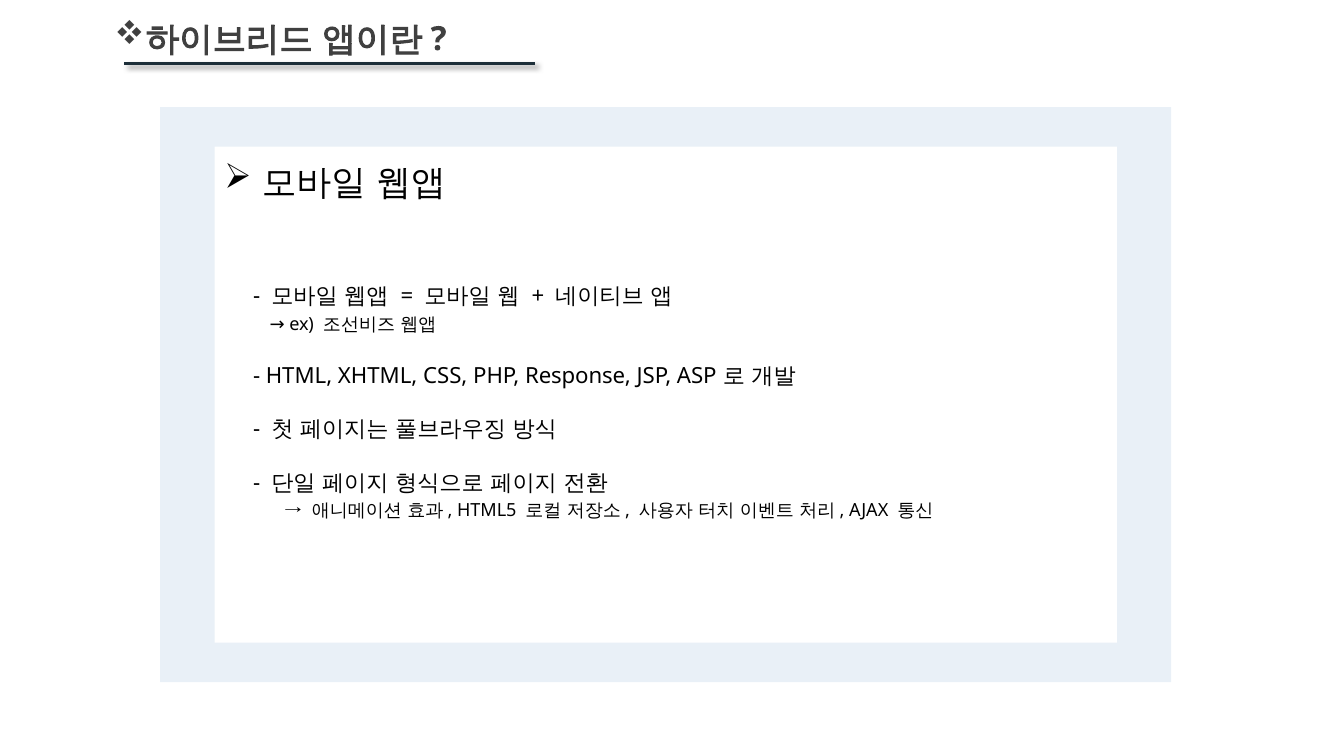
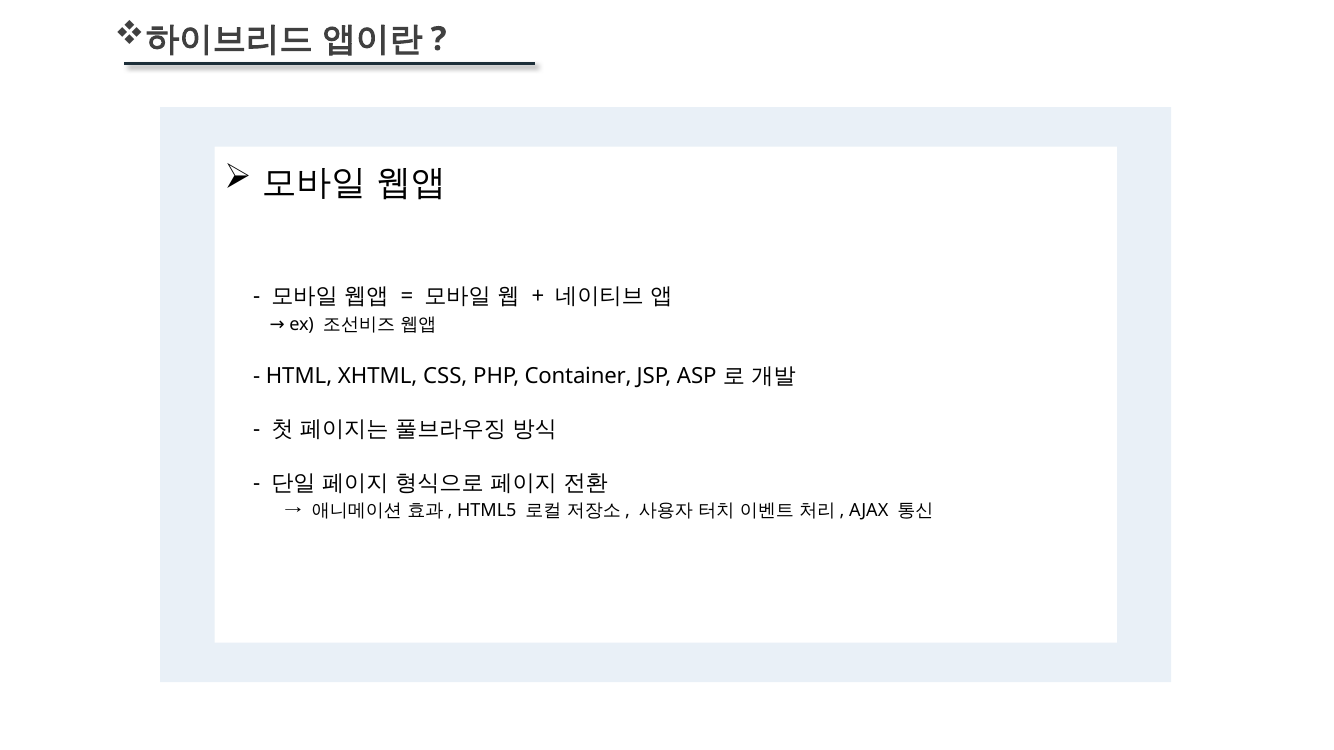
Response: Response -> Container
